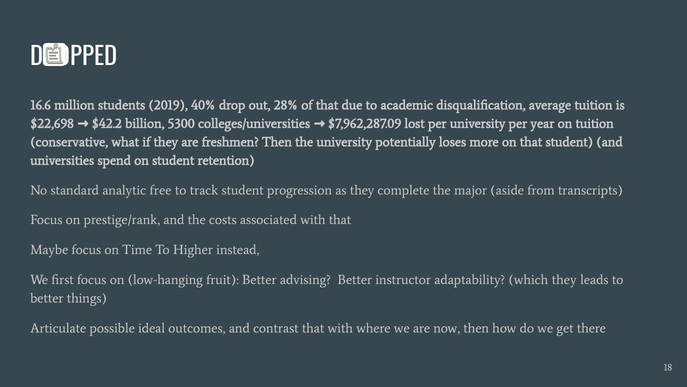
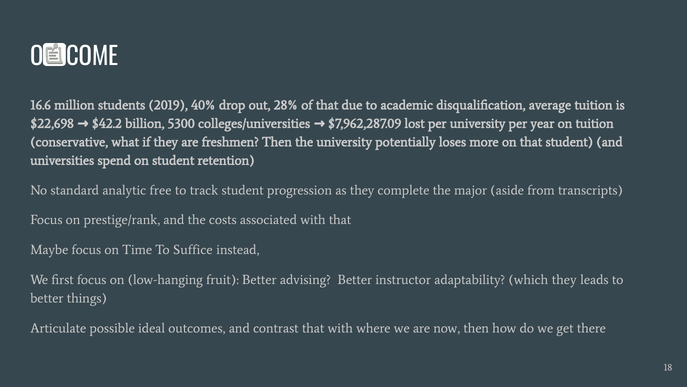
DROPPED: DROPPED -> OUTCOME
Higher: Higher -> Suffice
